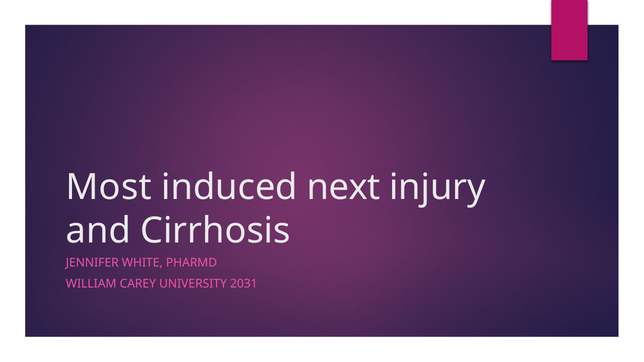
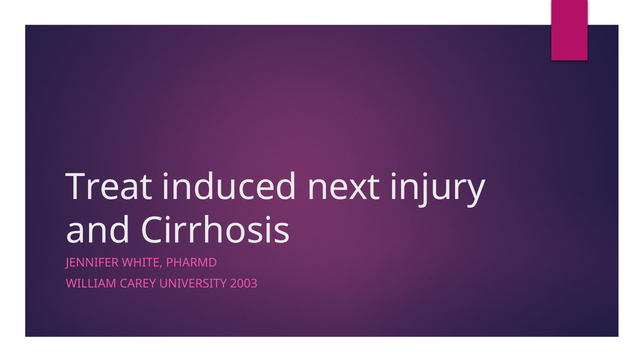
Most: Most -> Treat
2031: 2031 -> 2003
